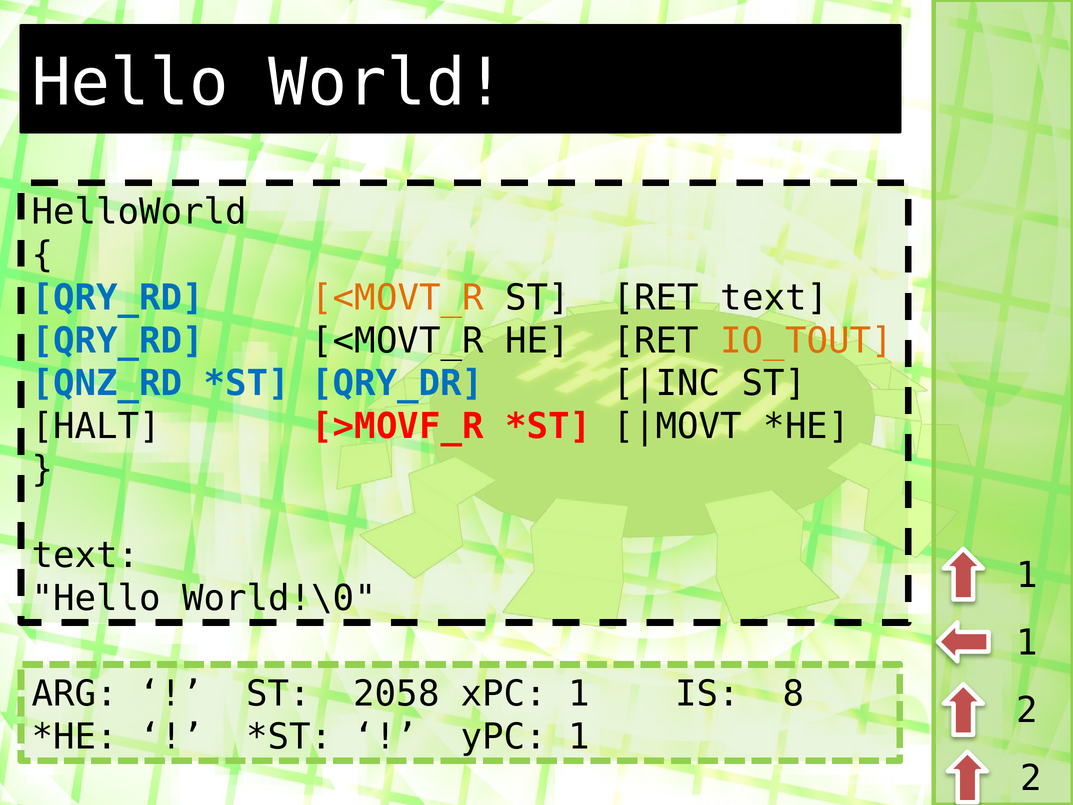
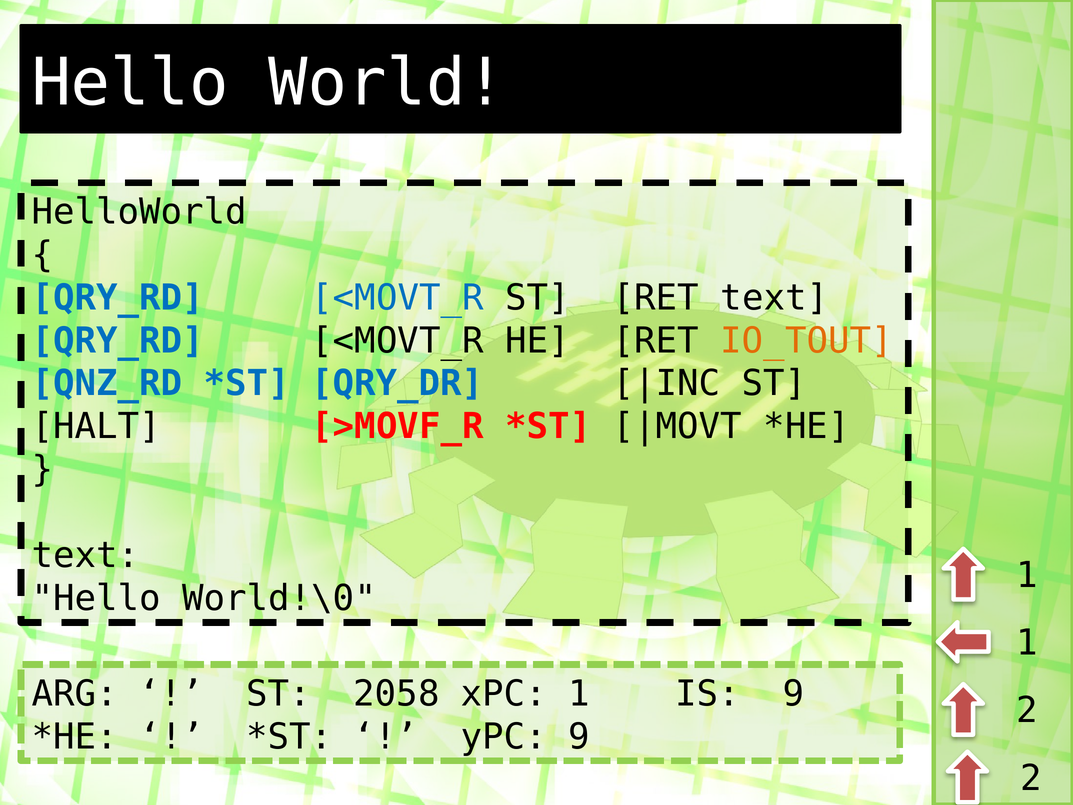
<MOVT_R at (398, 298) colour: orange -> blue
IS 8: 8 -> 9
yPC 1: 1 -> 9
